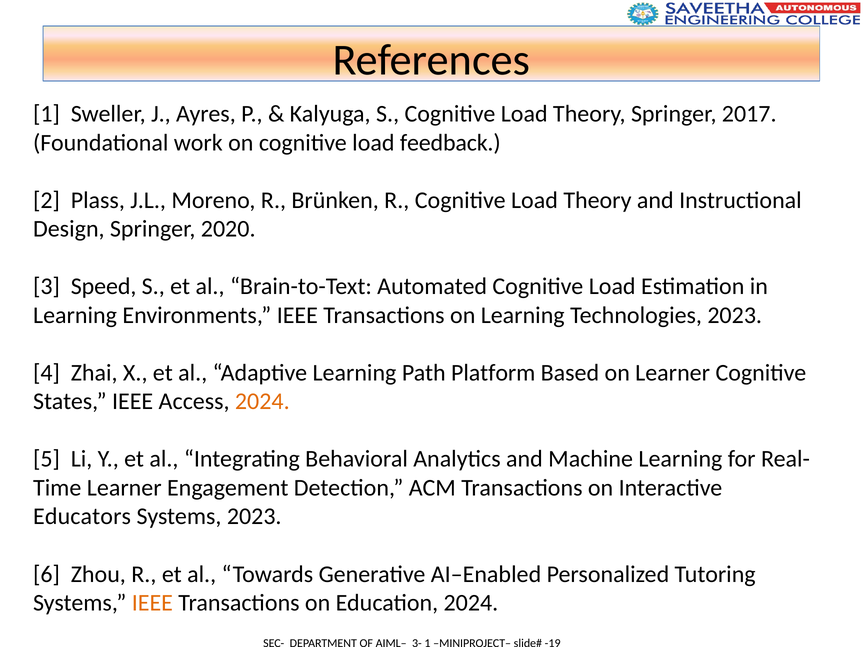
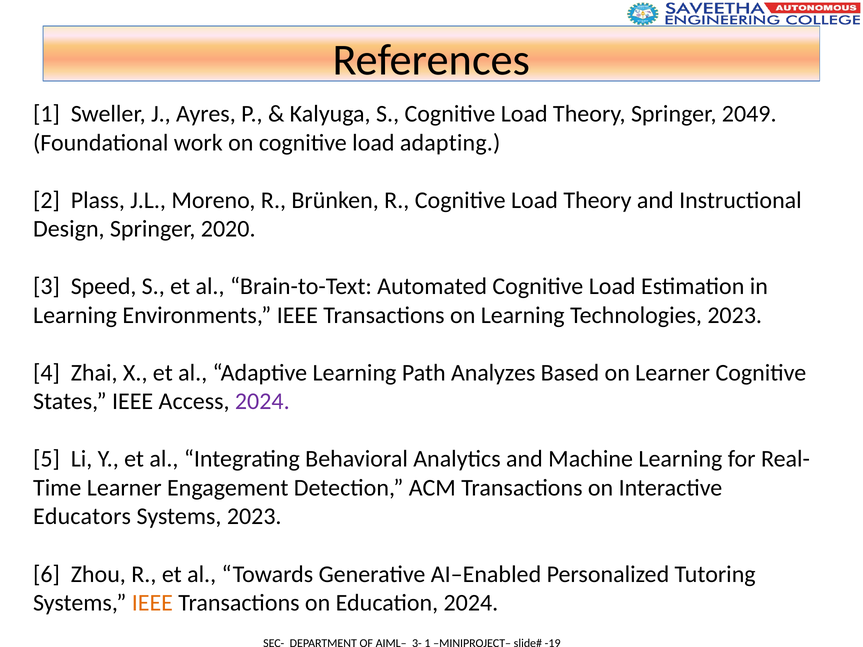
2017: 2017 -> 2049
feedback: feedback -> adapting
Platform: Platform -> Analyzes
2024 at (262, 402) colour: orange -> purple
